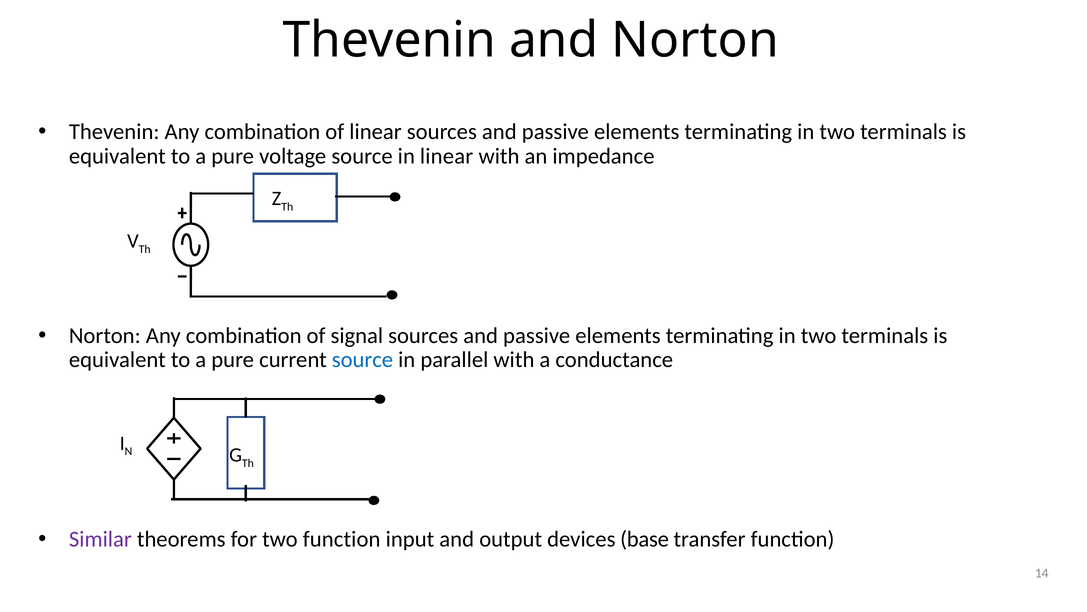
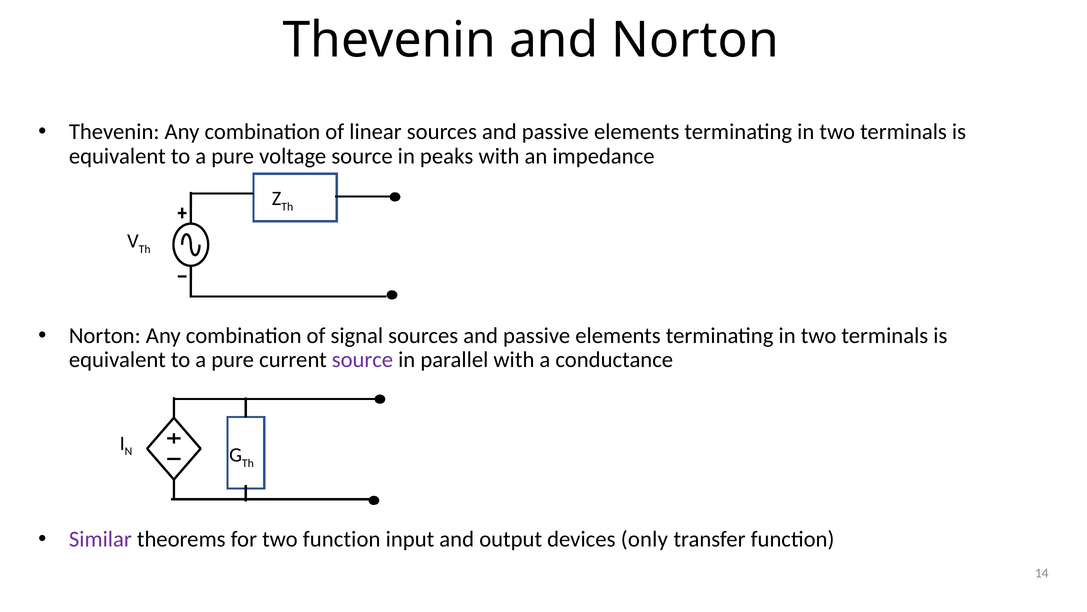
in linear: linear -> peaks
source at (362, 360) colour: blue -> purple
base: base -> only
